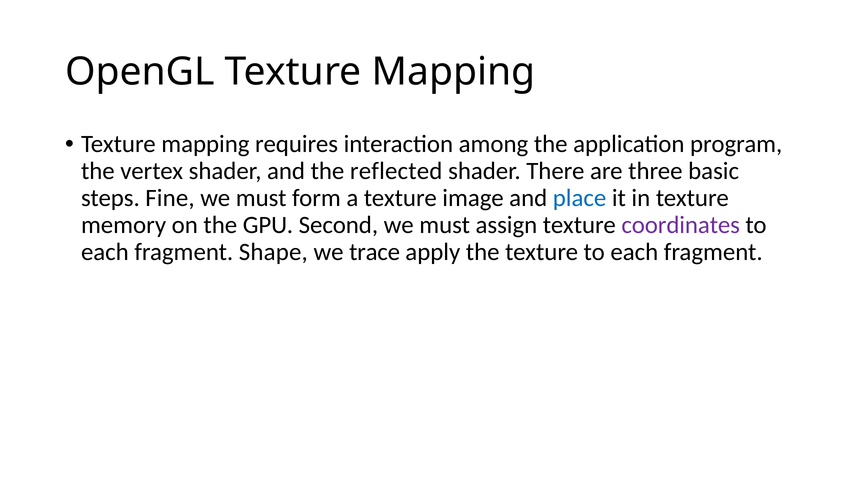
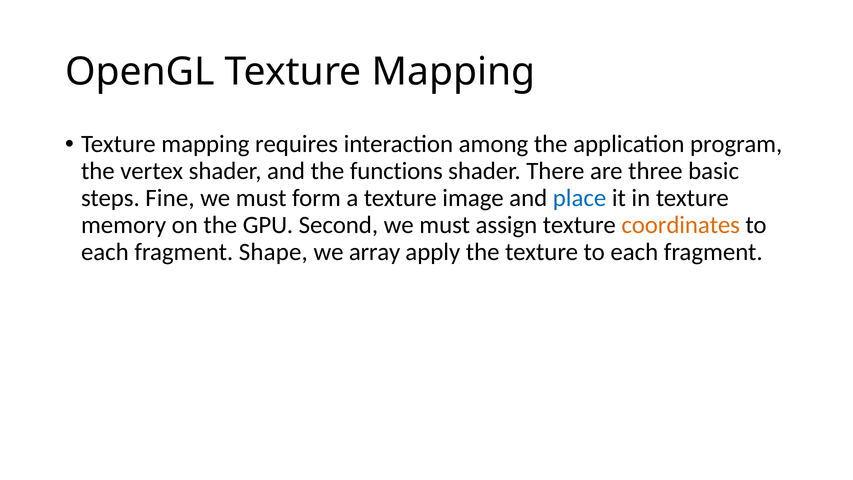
reflected: reflected -> functions
coordinates colour: purple -> orange
trace: trace -> array
